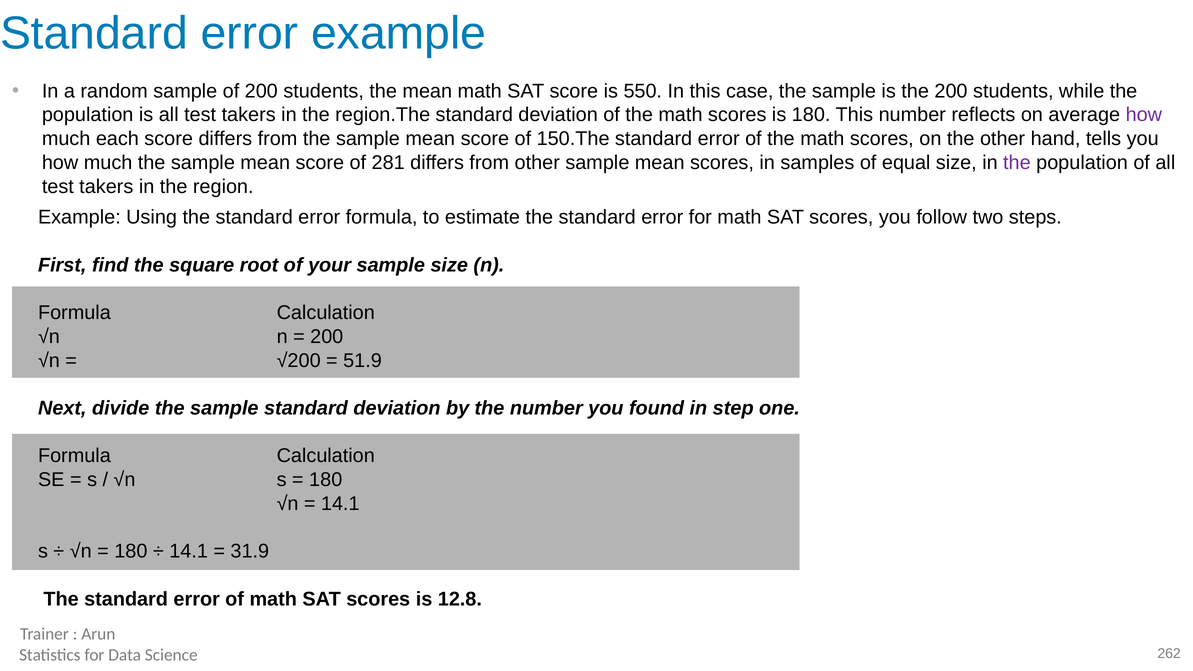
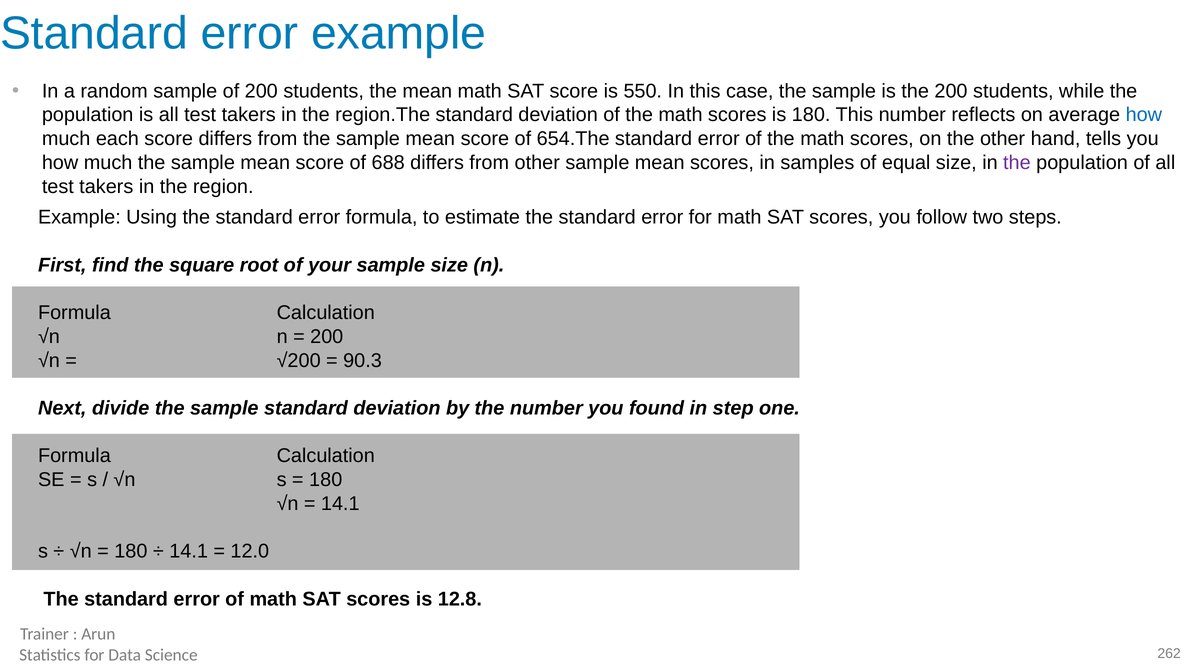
how at (1144, 115) colour: purple -> blue
150.The: 150.The -> 654.The
281: 281 -> 688
51.9: 51.9 -> 90.3
31.9: 31.9 -> 12.0
